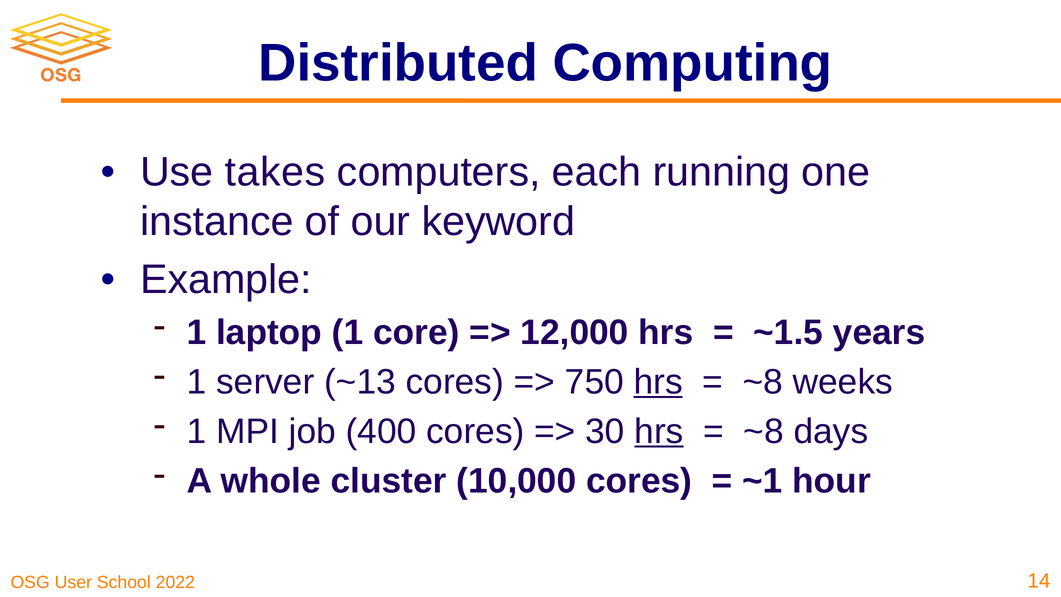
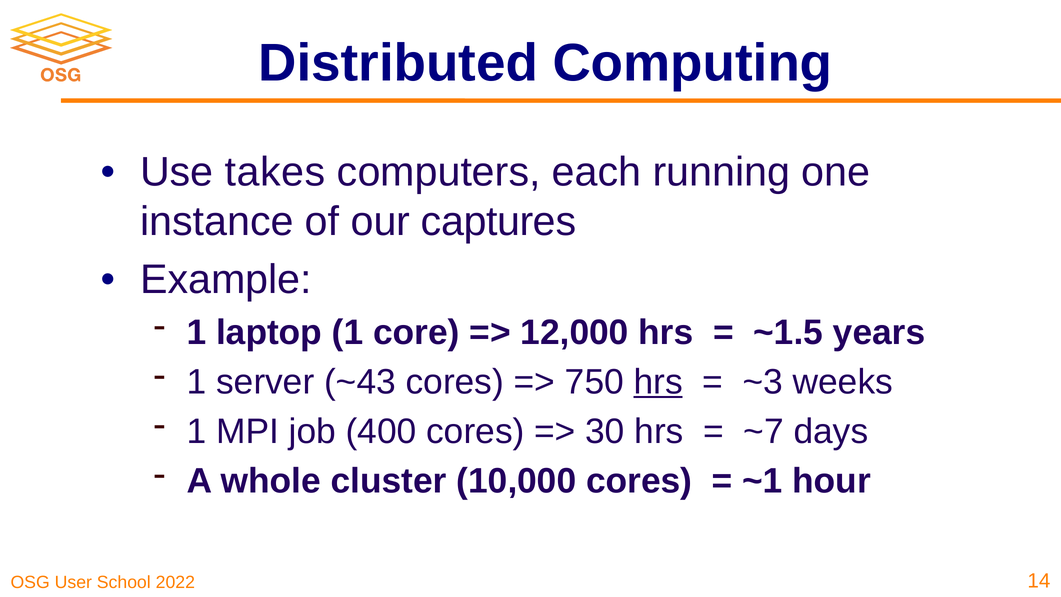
keyword: keyword -> captures
~13: ~13 -> ~43
~8 at (763, 382): ~8 -> ~3
hrs at (659, 431) underline: present -> none
~8 at (764, 431): ~8 -> ~7
